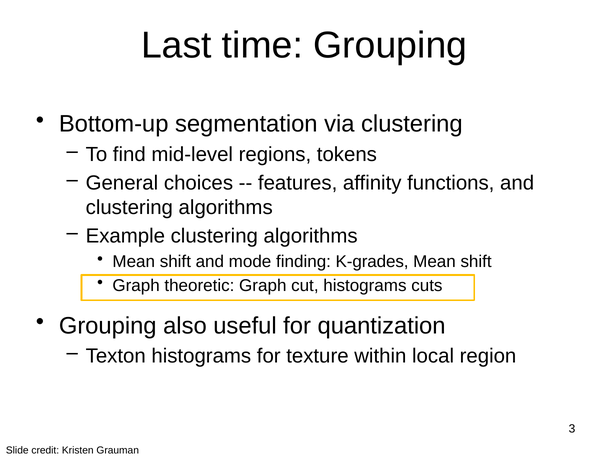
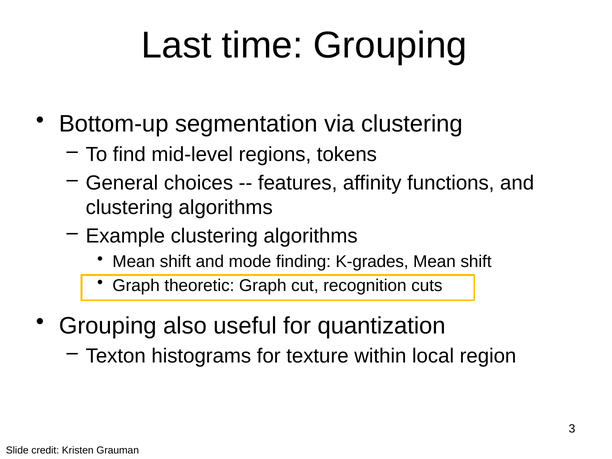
cut histograms: histograms -> recognition
